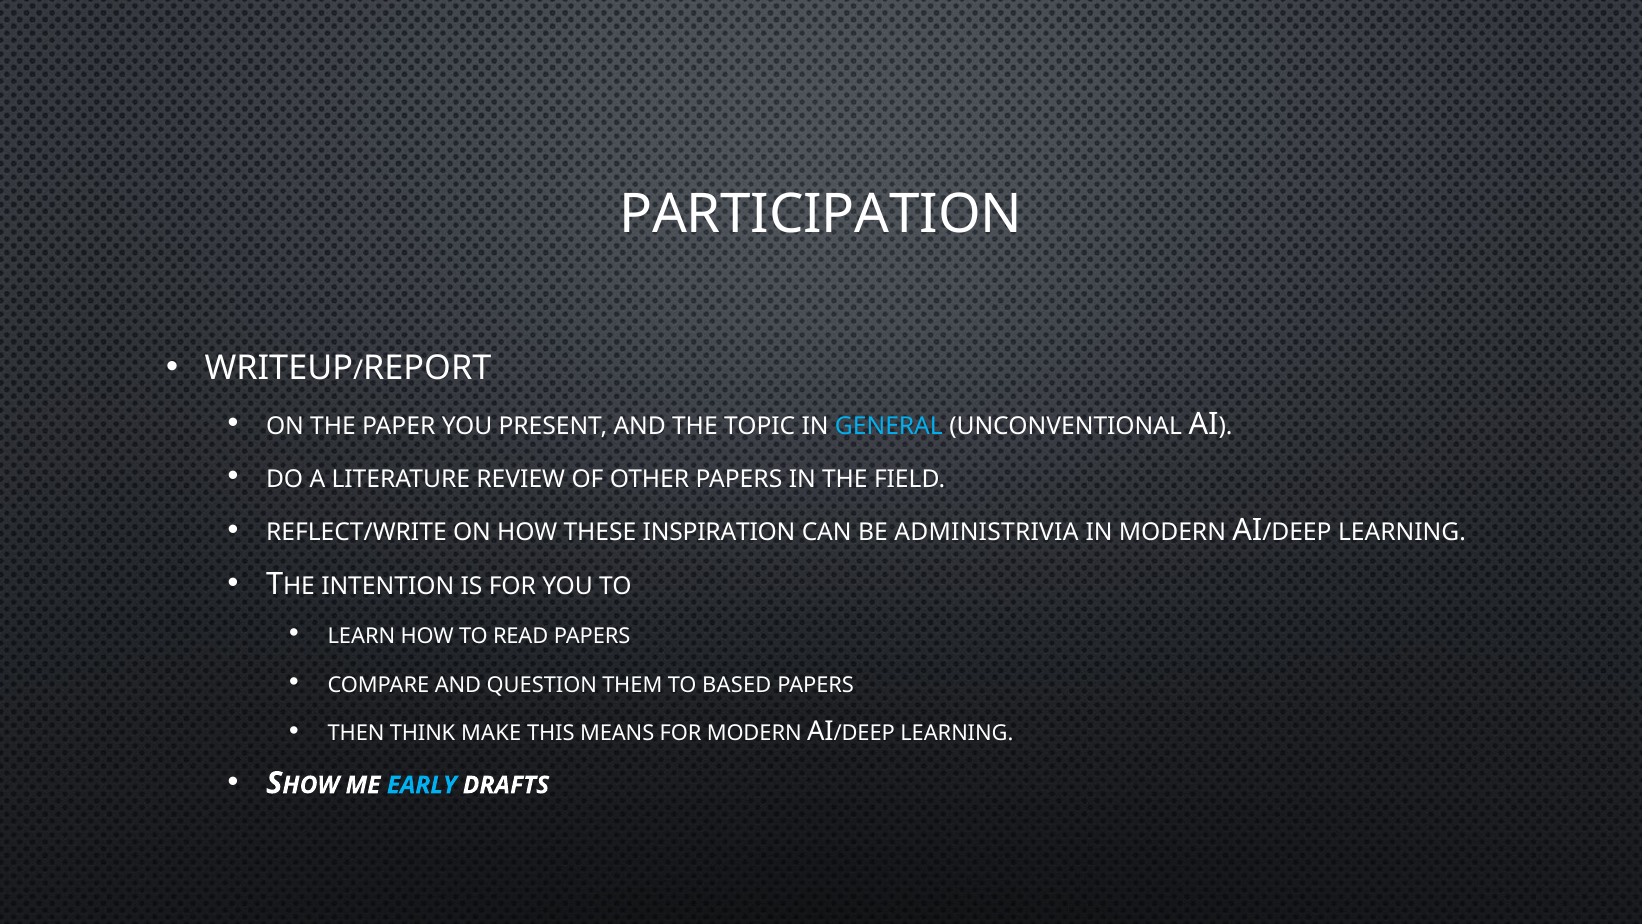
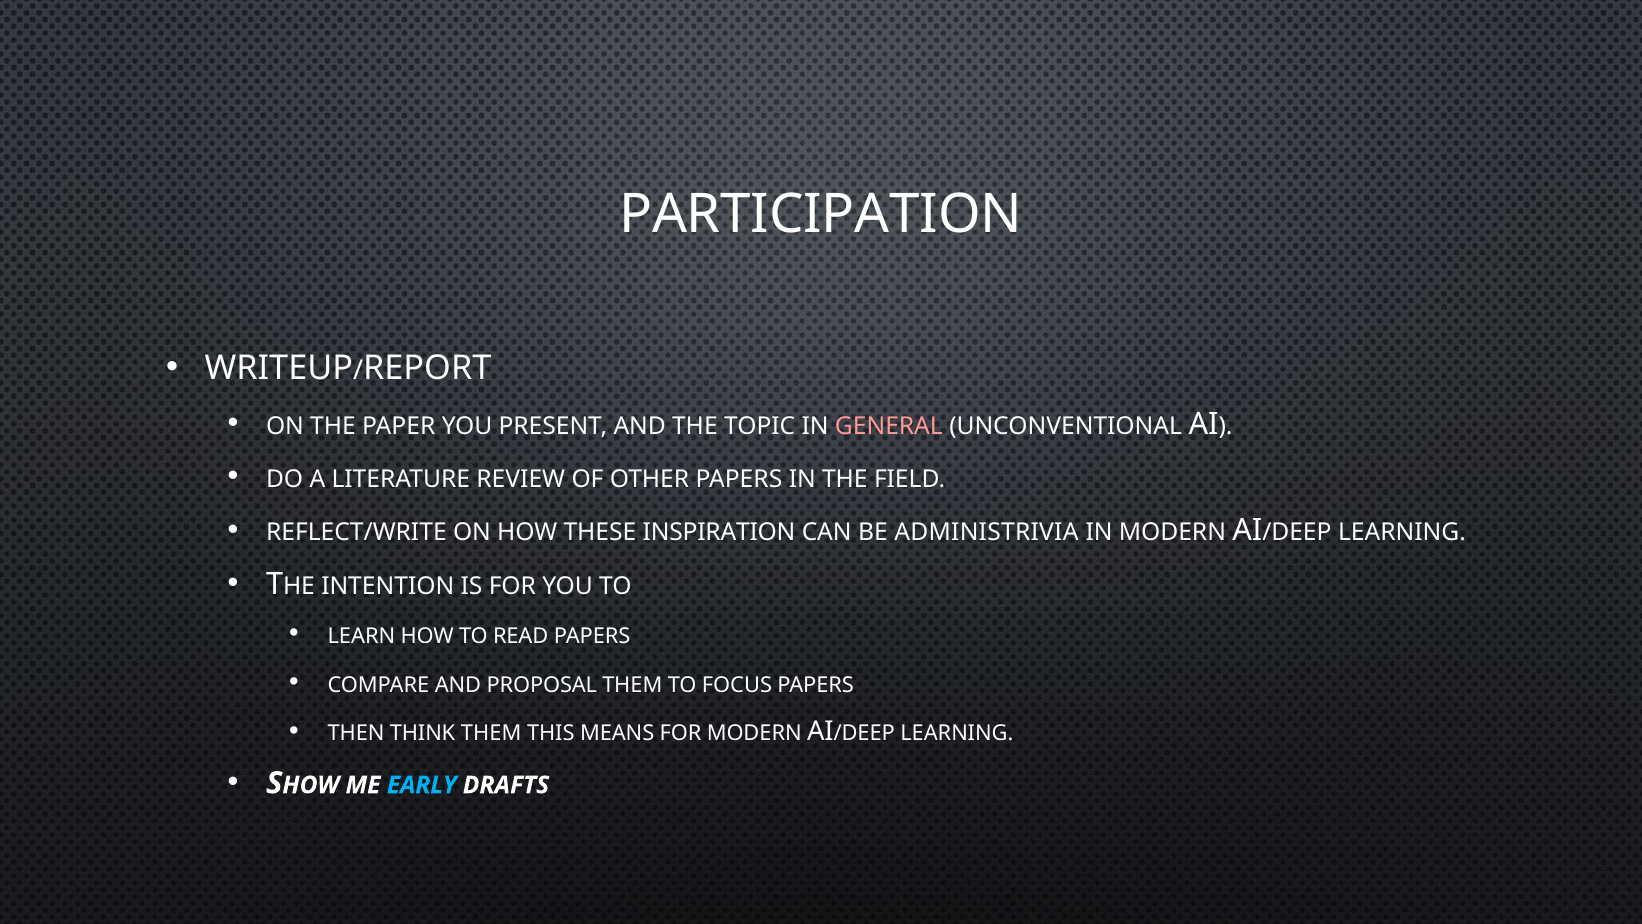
GENERAL colour: light blue -> pink
QUESTION: QUESTION -> PROPOSAL
BASED: BASED -> FOCUS
THINK MAKE: MAKE -> THEM
